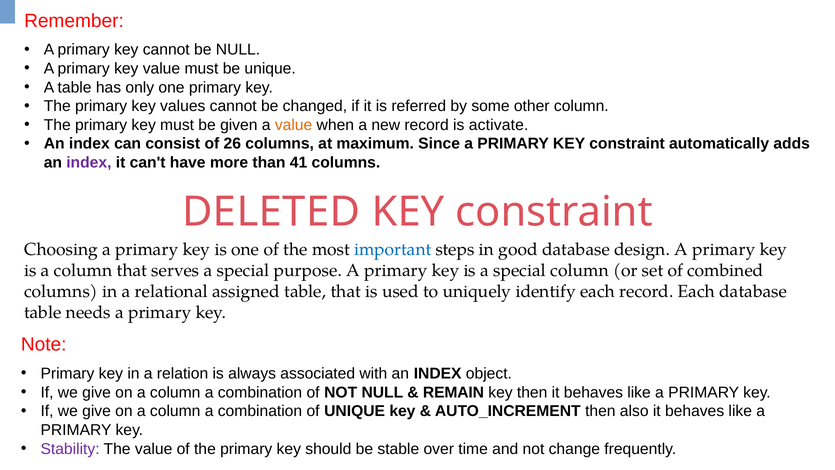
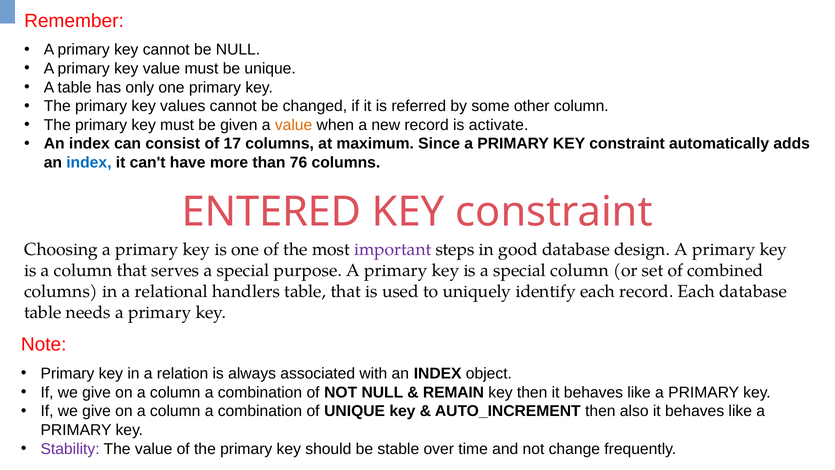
26: 26 -> 17
index at (89, 163) colour: purple -> blue
41: 41 -> 76
DELETED: DELETED -> ENTERED
important colour: blue -> purple
assigned: assigned -> handlers
